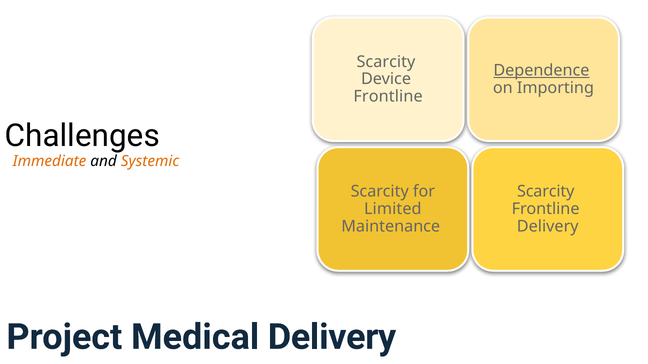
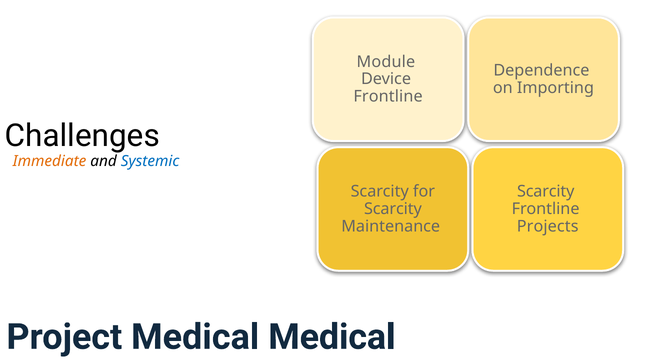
Scarcity at (386, 62): Scarcity -> Module
Dependence underline: present -> none
Systemic colour: orange -> blue
Limited at (393, 209): Limited -> Scarcity
Delivery at (548, 227): Delivery -> Projects
Medical Delivery: Delivery -> Medical
